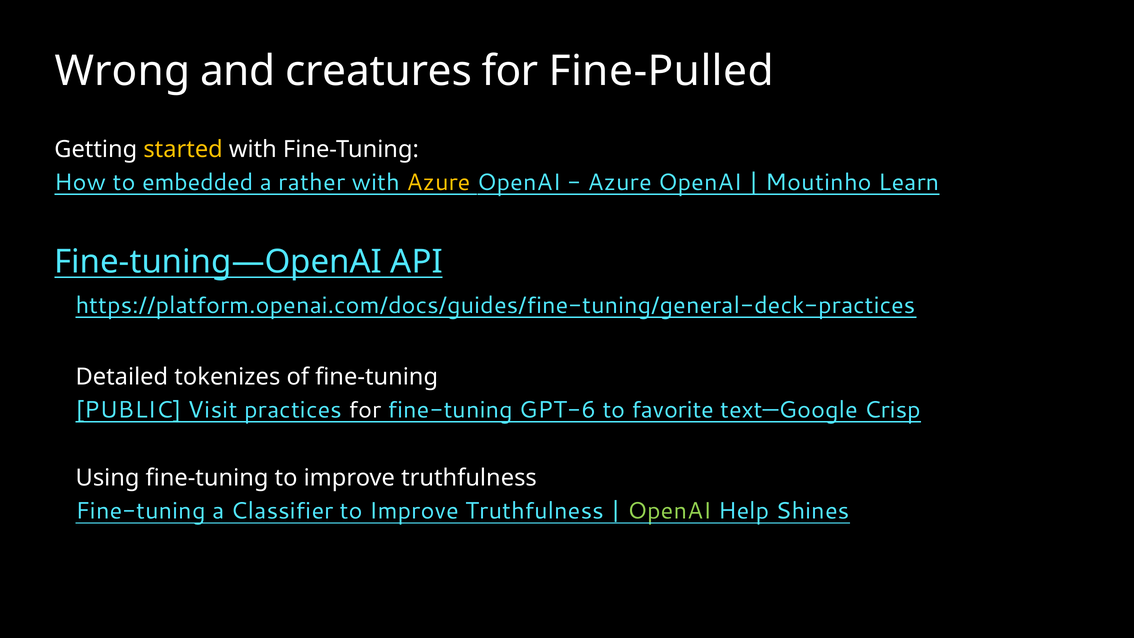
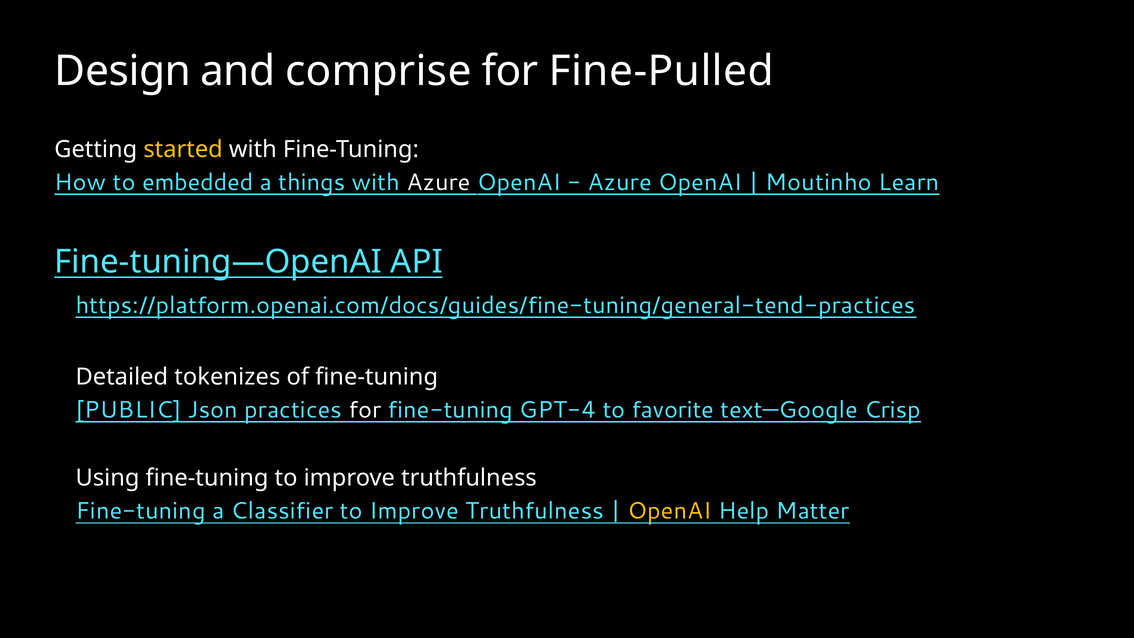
Wrong: Wrong -> Design
creatures: creatures -> comprise
rather: rather -> things
Azure at (439, 182) colour: yellow -> white
https://platform.openai.com/docs/guides/fine-tuning/general-deck-practices: https://platform.openai.com/docs/guides/fine-tuning/general-deck-practices -> https://platform.openai.com/docs/guides/fine-tuning/general-tend-practices
Visit: Visit -> Json
GPT-6: GPT-6 -> GPT-4
OpenAI at (670, 511) colour: light green -> yellow
Shines: Shines -> Matter
